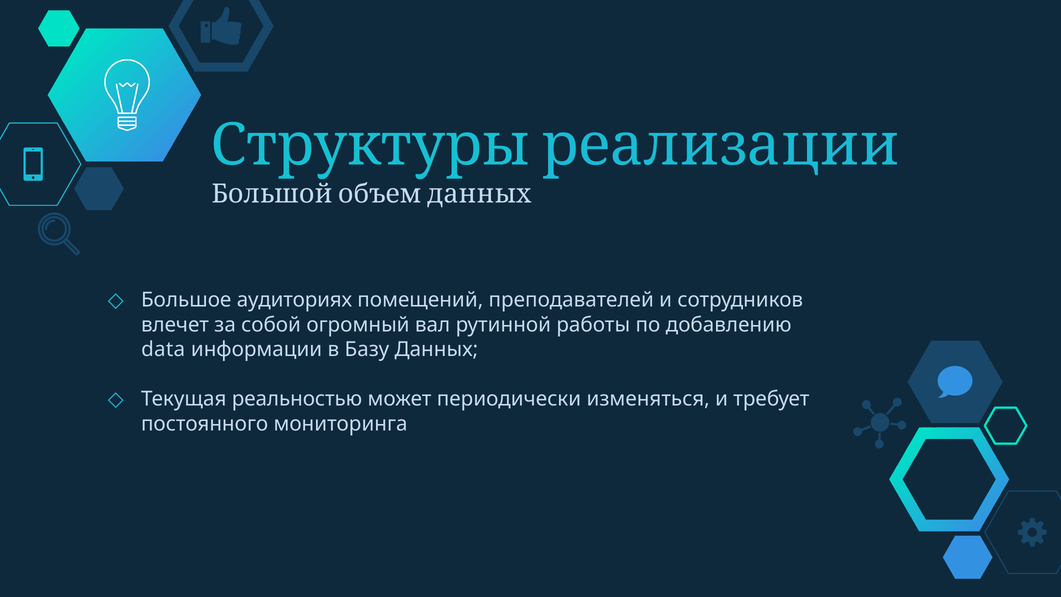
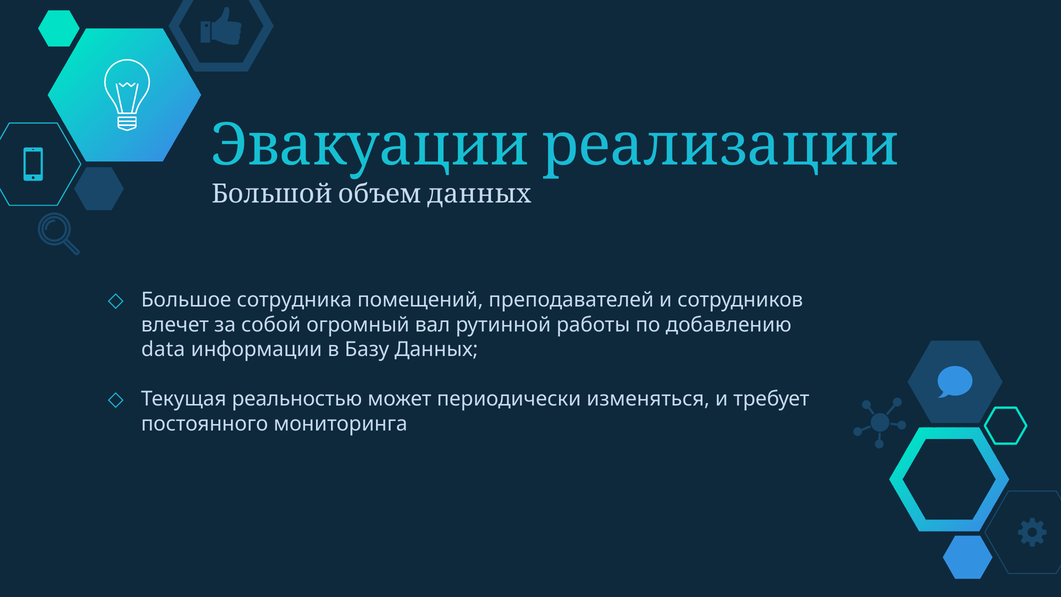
Структуры: Структуры -> Эвакуации
аудиториях: аудиториях -> сотрудника
